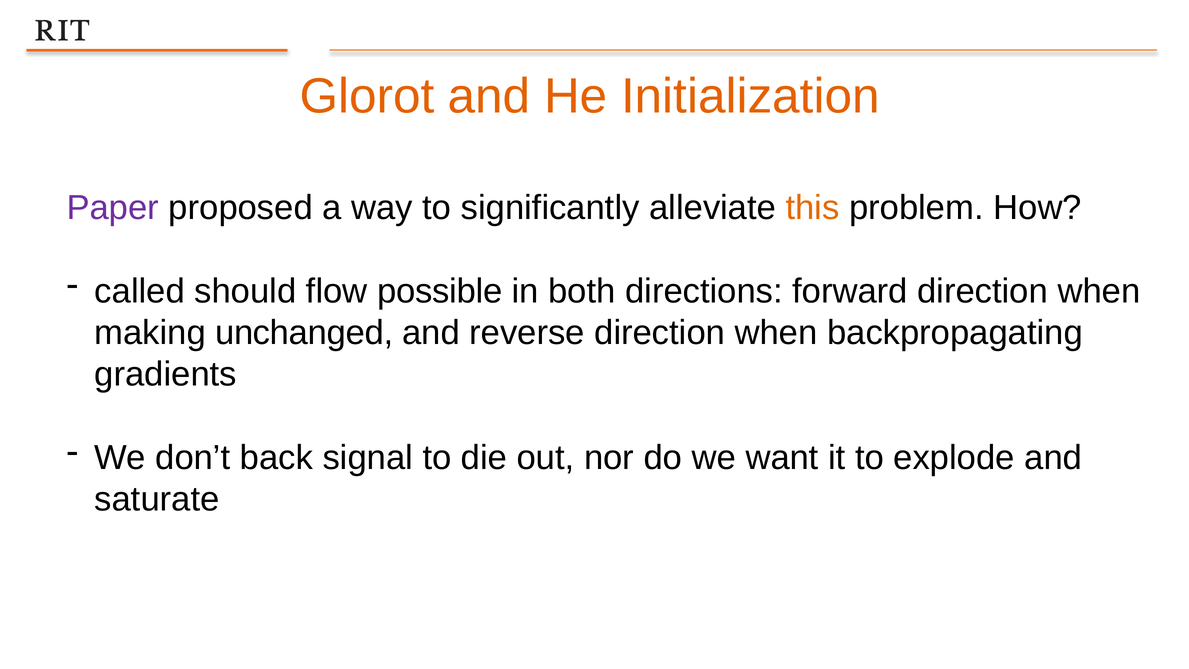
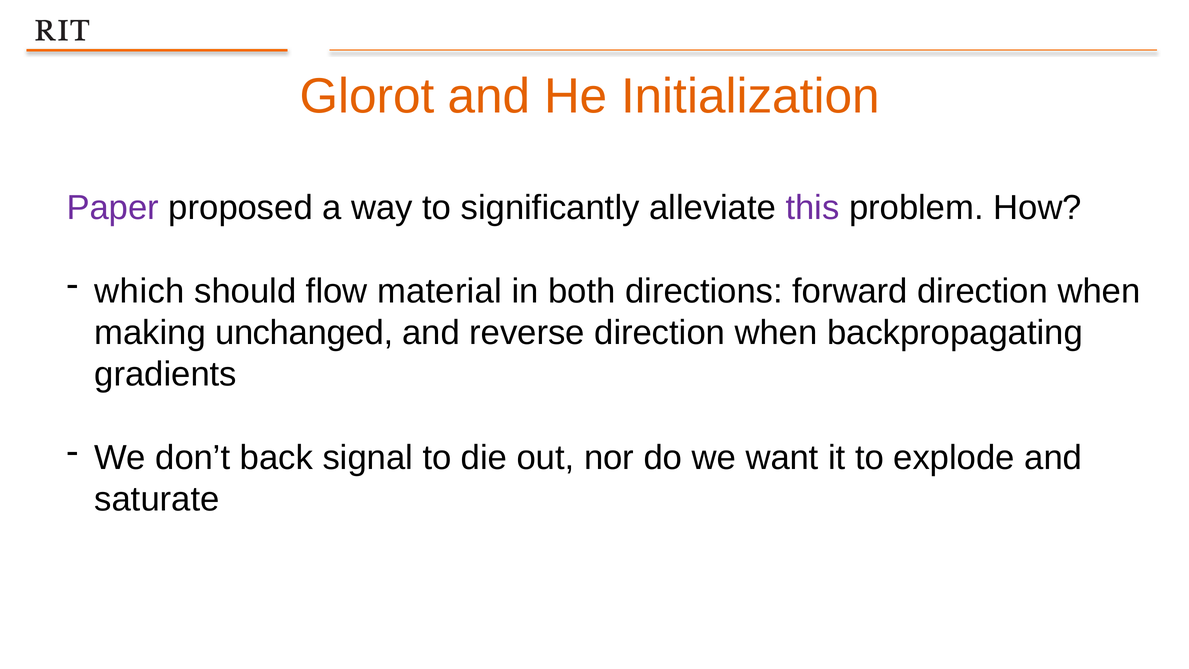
this colour: orange -> purple
called: called -> which
possible: possible -> material
